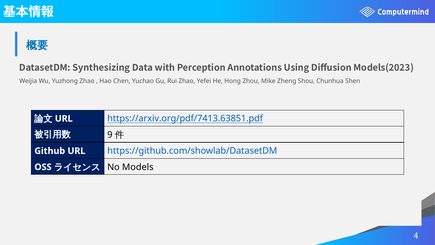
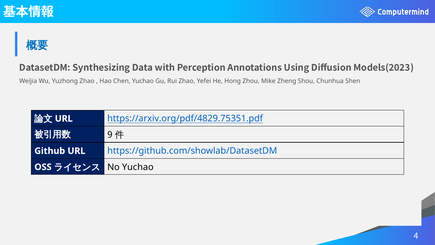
https://arxiv.org/pdf/7413.63851.pdf: https://arxiv.org/pdf/7413.63851.pdf -> https://arxiv.org/pdf/4829.75351.pdf
No Models: Models -> Yuchao
